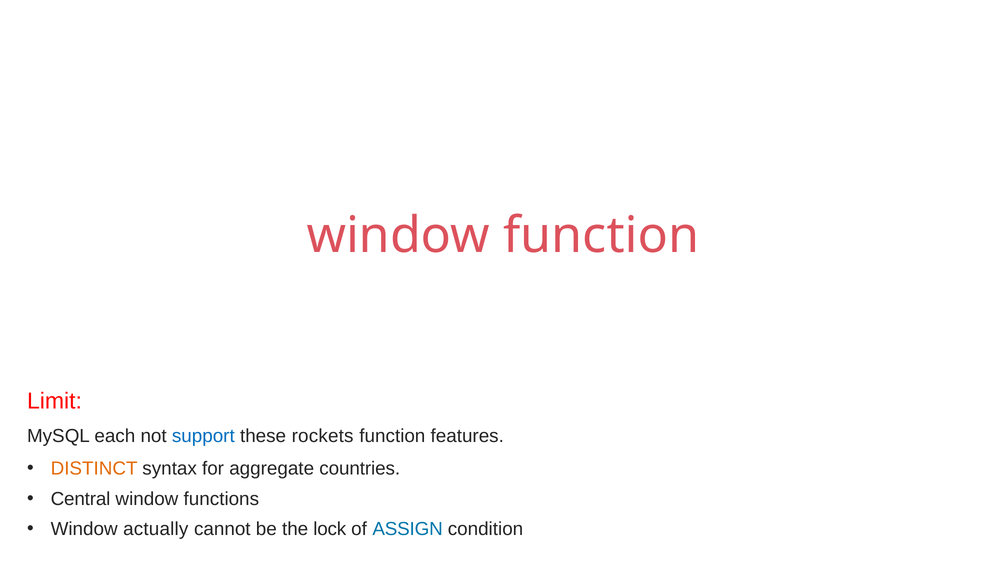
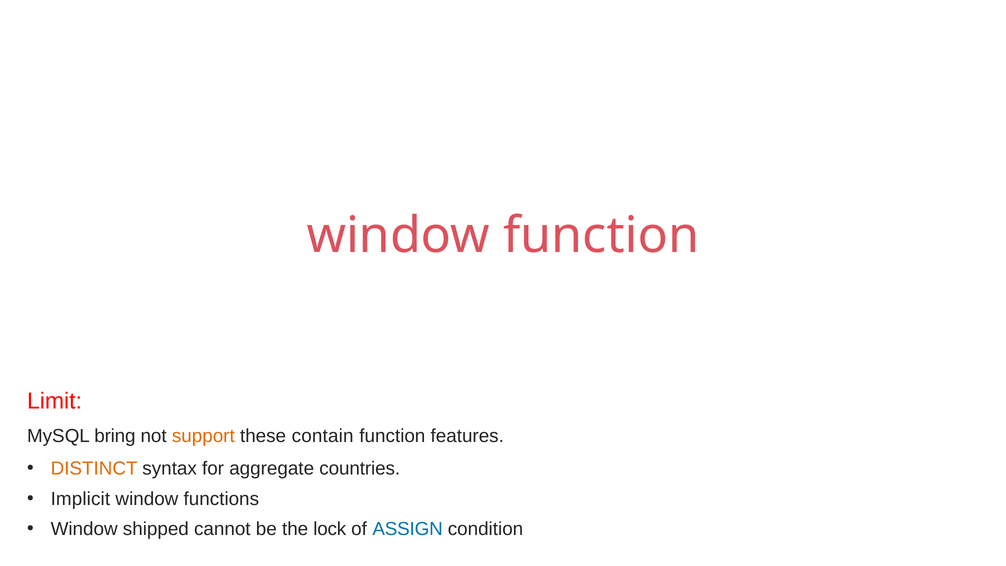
each: each -> bring
support colour: blue -> orange
rockets: rockets -> contain
Central: Central -> Implicit
actually: actually -> shipped
